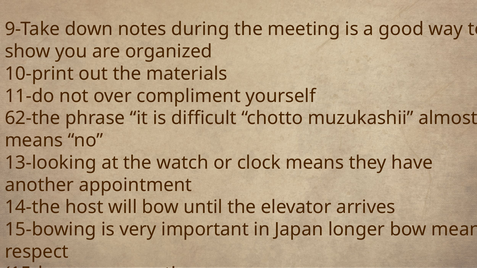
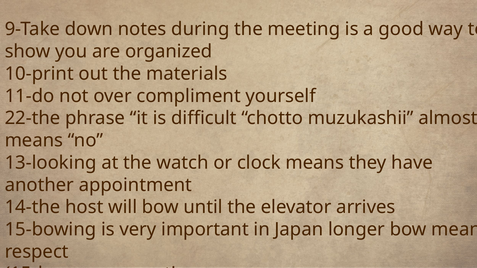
62-the: 62-the -> 22-the
